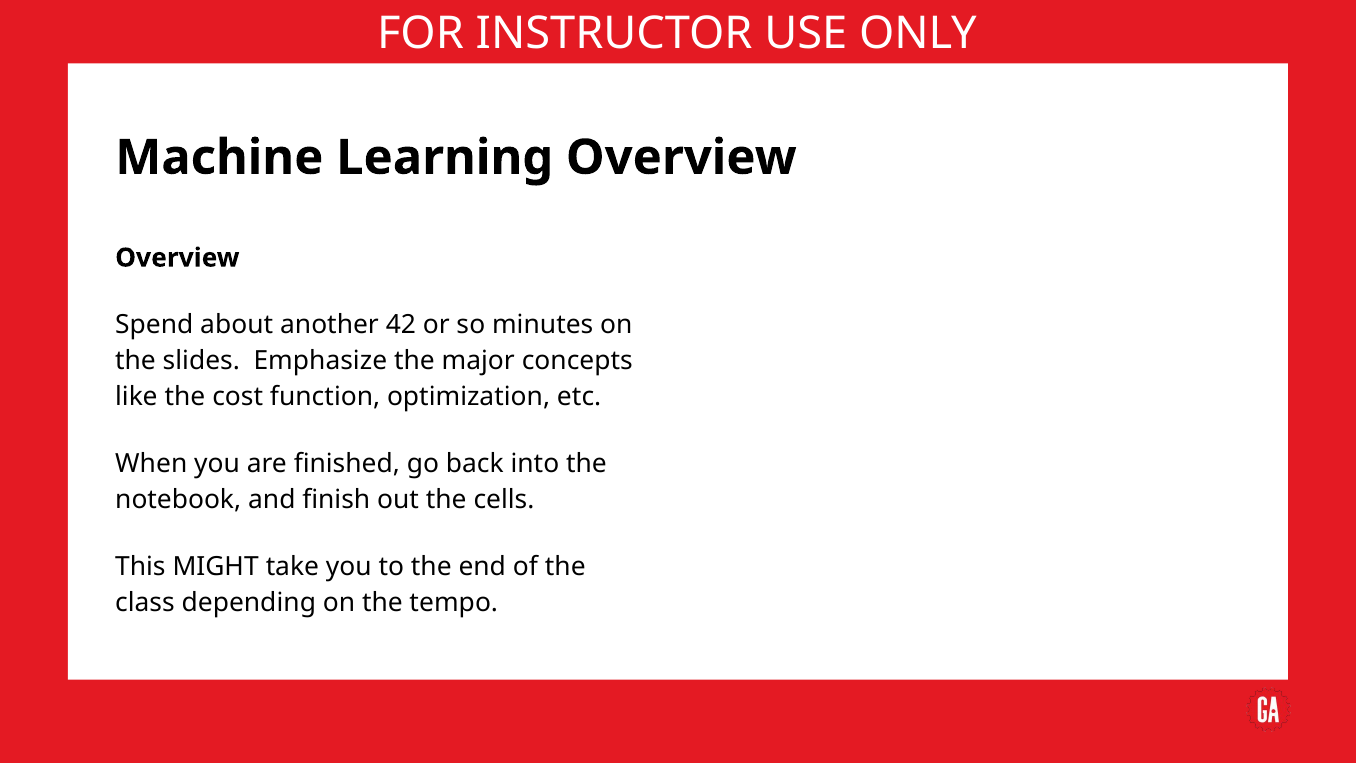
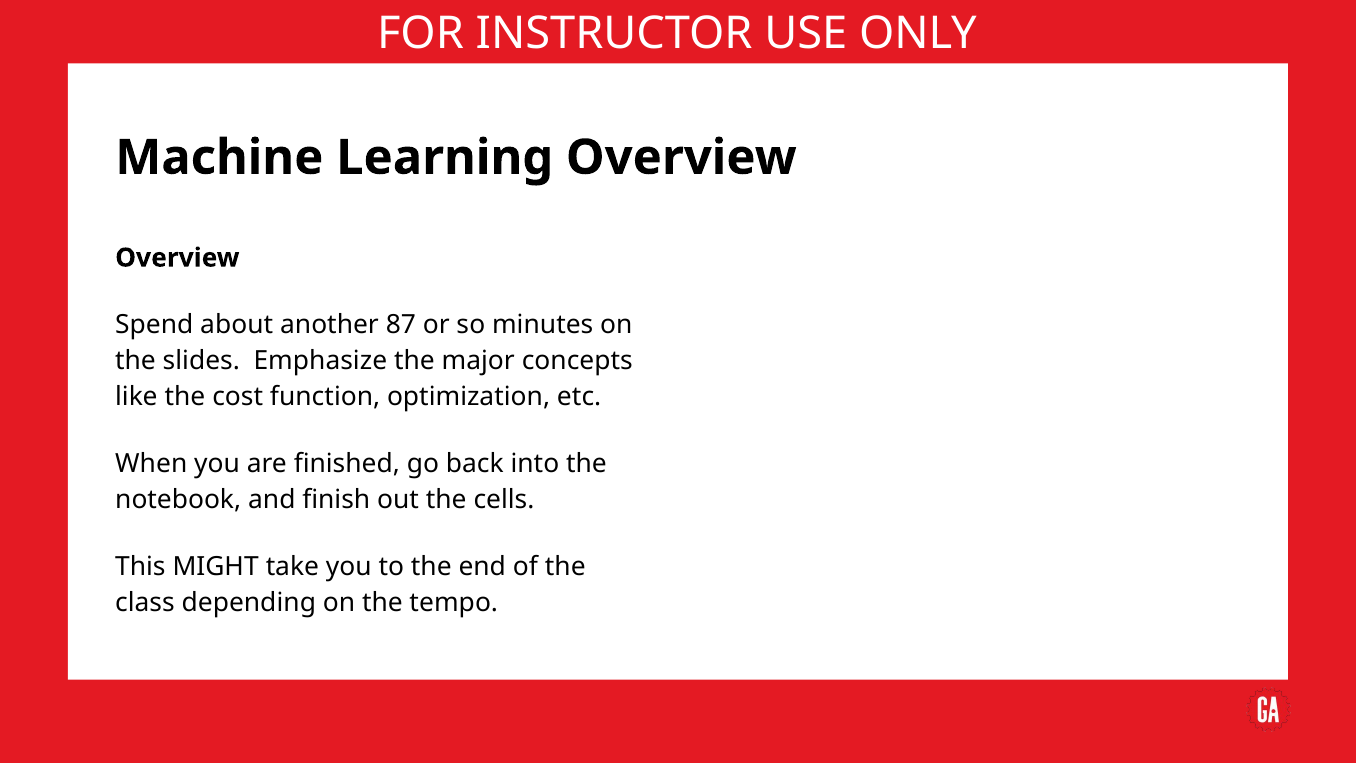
42: 42 -> 87
